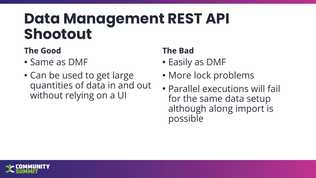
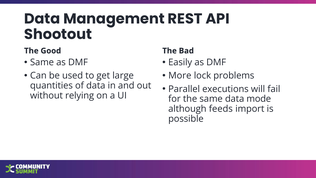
setup: setup -> mode
along: along -> feeds
